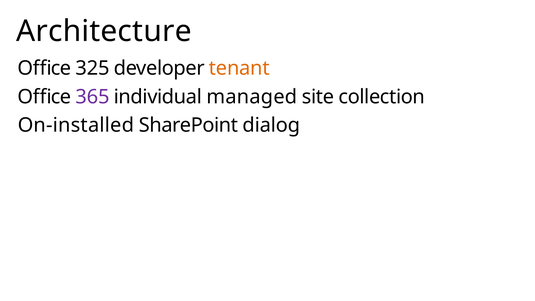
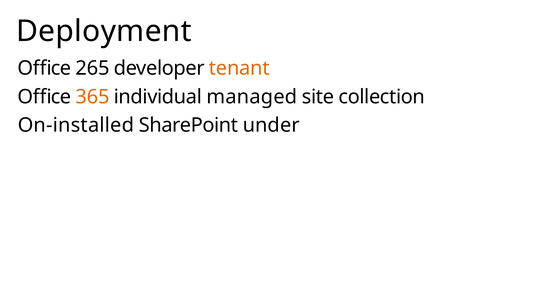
Architecture: Architecture -> Deployment
325: 325 -> 265
365 colour: purple -> orange
dialog: dialog -> under
